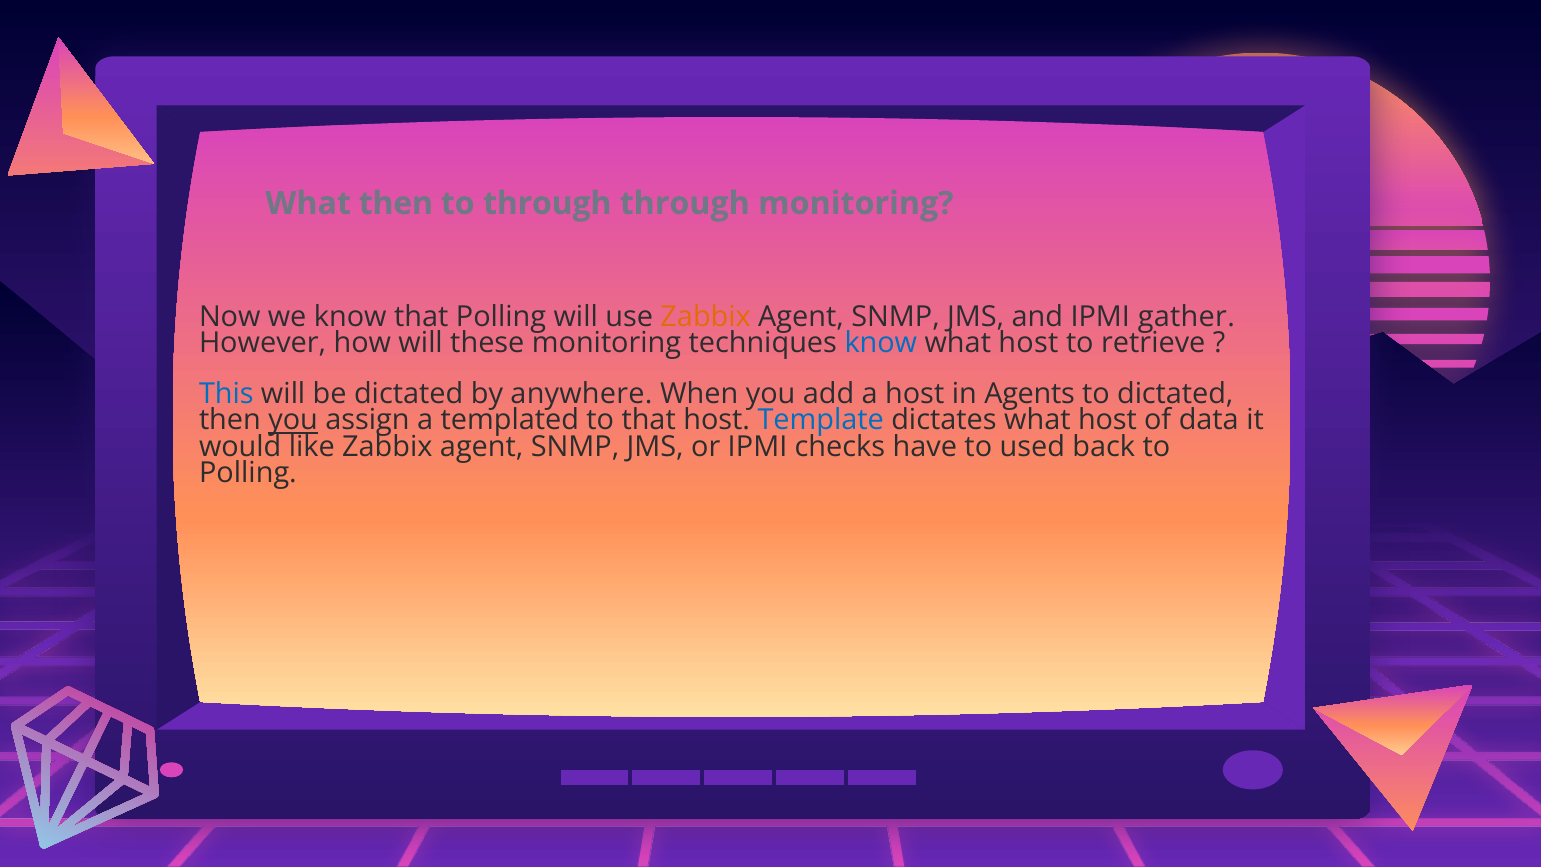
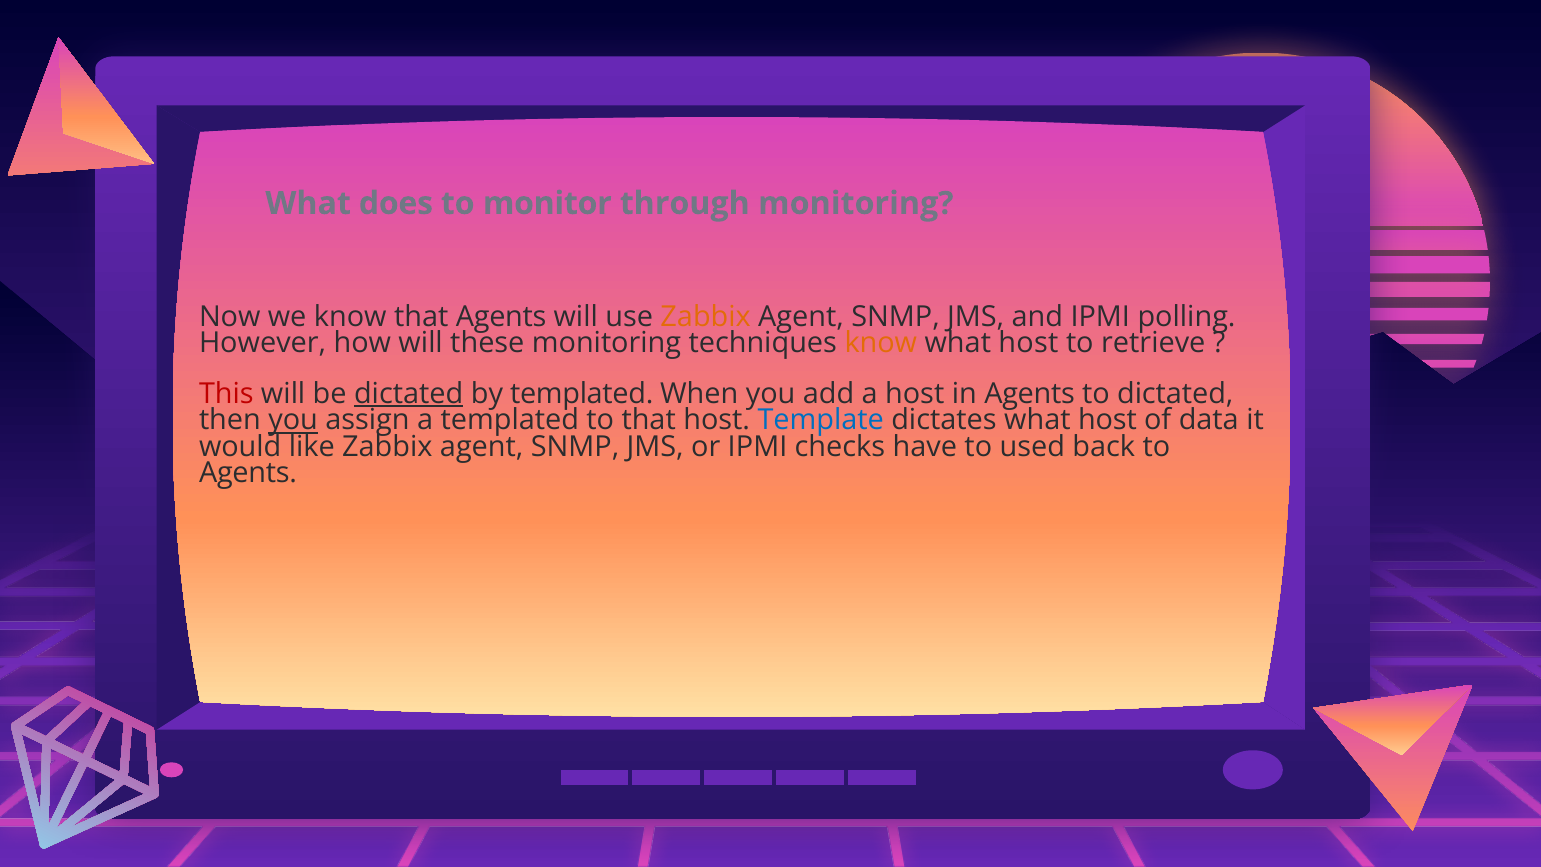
What then: then -> does
to through: through -> monitor
that Polling: Polling -> Agents
gather: gather -> polling
know at (881, 343) colour: blue -> orange
This colour: blue -> red
dictated at (409, 394) underline: none -> present
by anywhere: anywhere -> templated
Polling at (248, 473): Polling -> Agents
